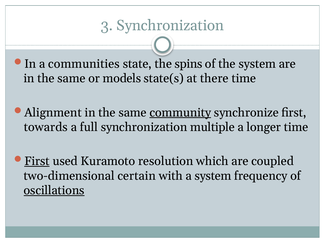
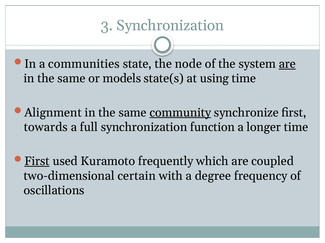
spins: spins -> node
are at (287, 64) underline: none -> present
there: there -> using
multiple: multiple -> function
resolution: resolution -> frequently
a system: system -> degree
oscillations underline: present -> none
